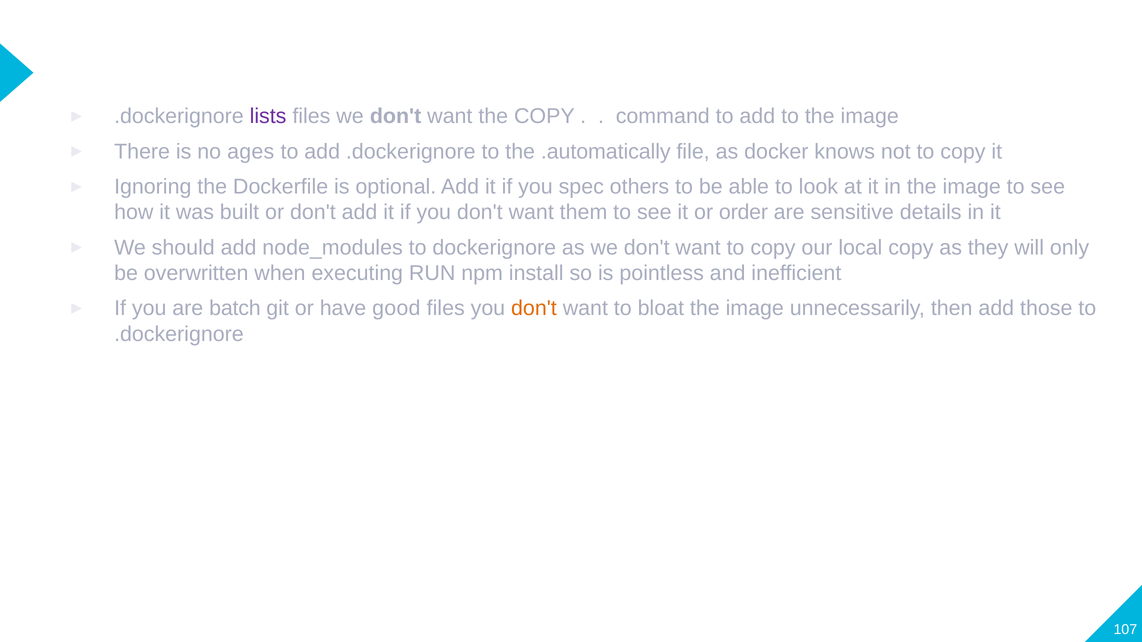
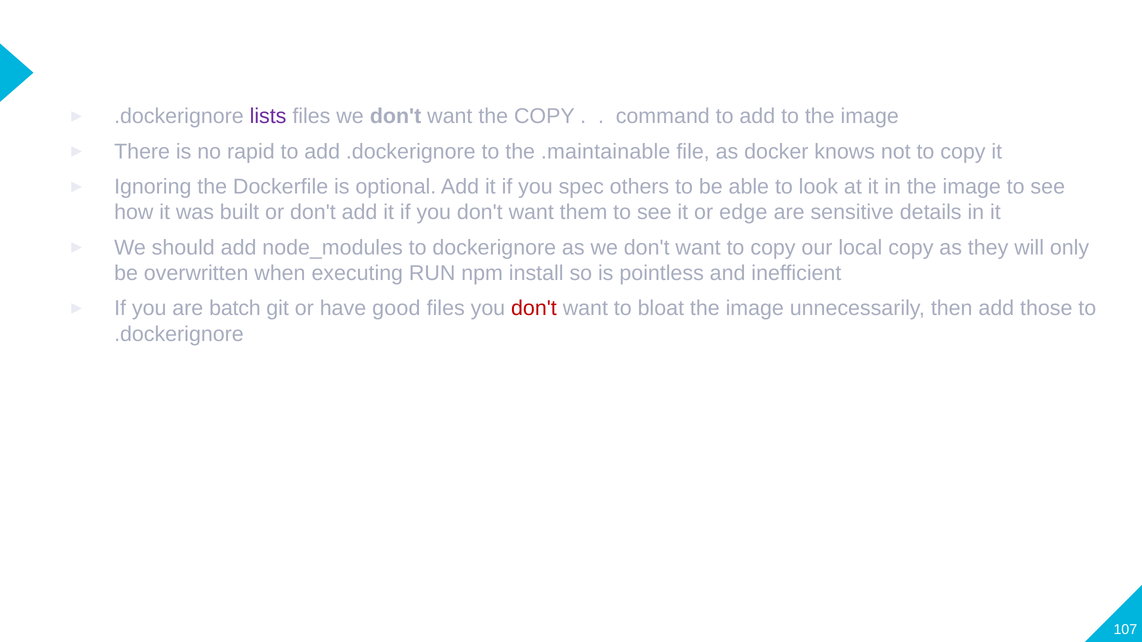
ages: ages -> rapid
.automatically: .automatically -> .maintainable
order: order -> edge
don't at (534, 309) colour: orange -> red
